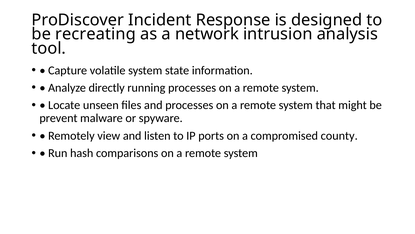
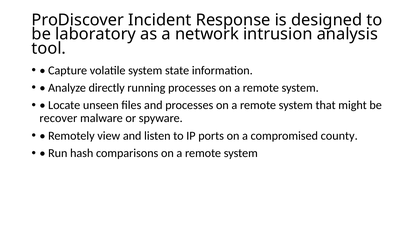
recreating: recreating -> laboratory
prevent: prevent -> recover
